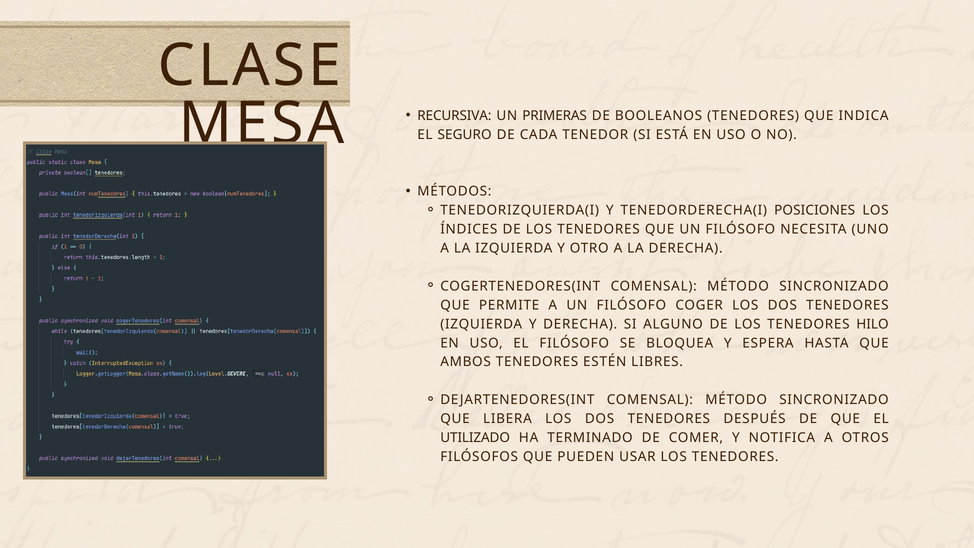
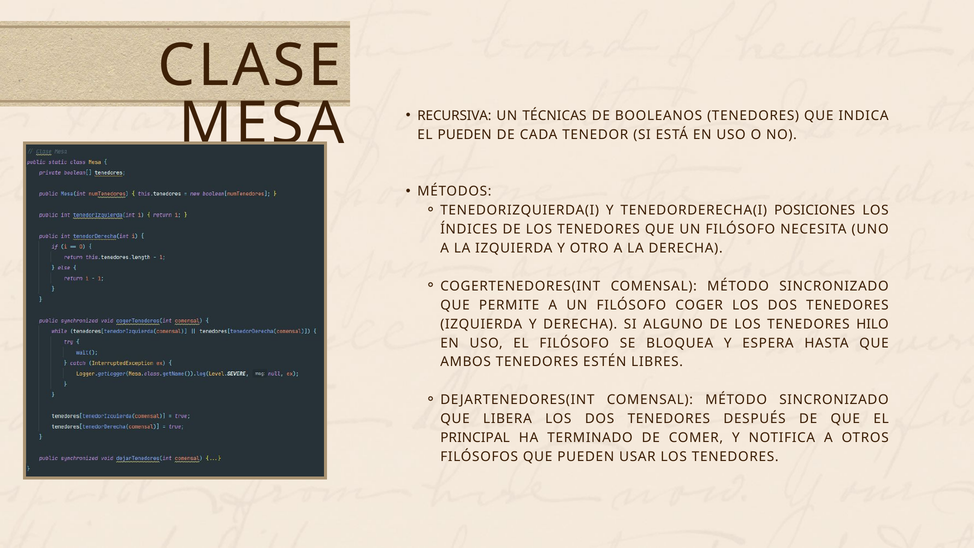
PRIMERAS: PRIMERAS -> TÉCNICAS
EL SEGURO: SEGURO -> PUEDEN
UTILIZADO: UTILIZADO -> PRINCIPAL
